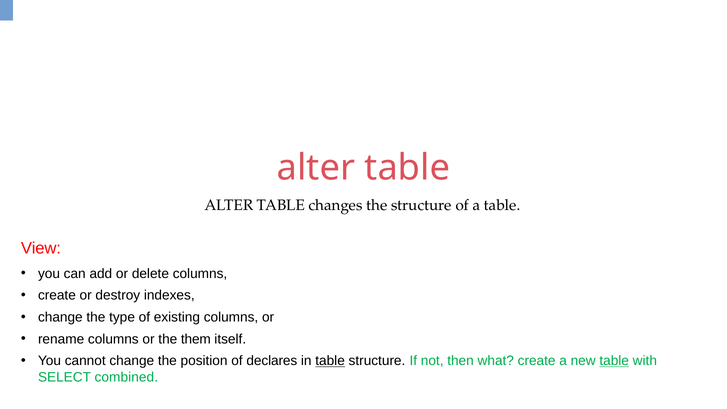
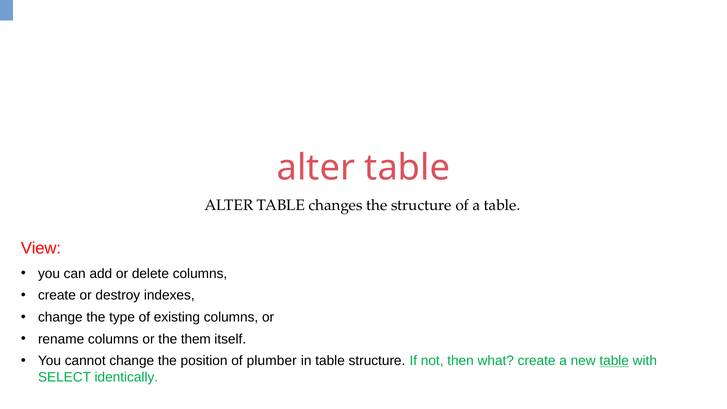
declares: declares -> plumber
table at (330, 361) underline: present -> none
combined: combined -> identically
